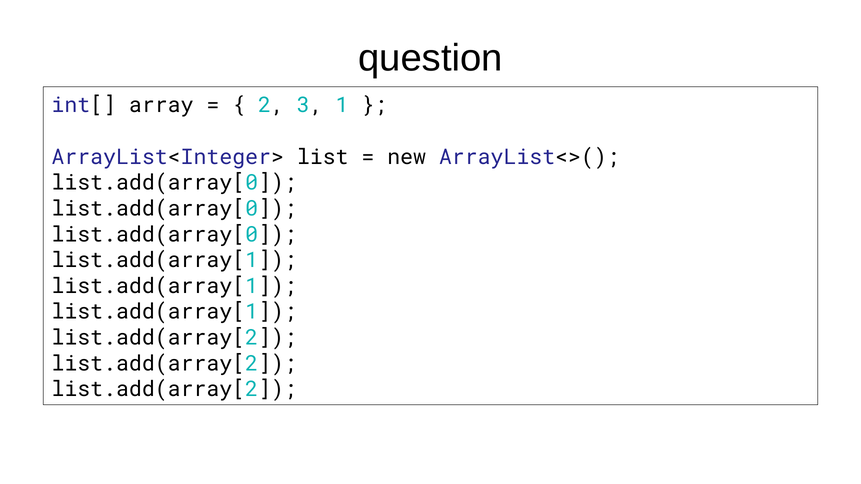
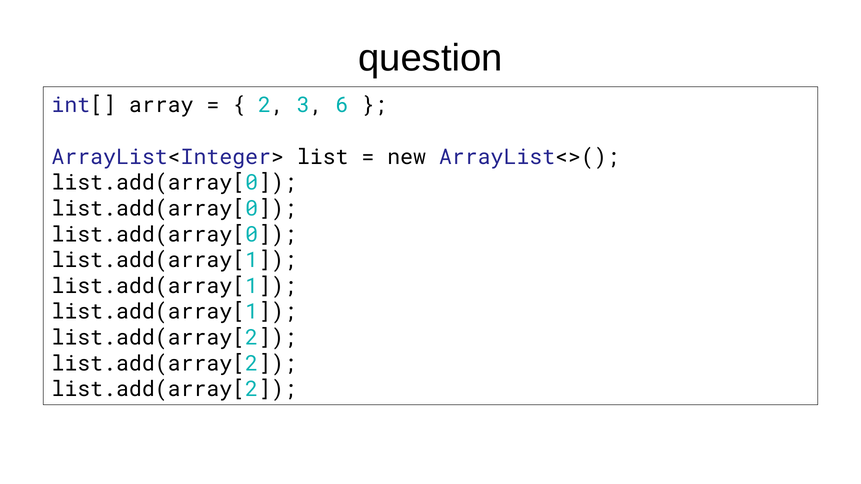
1: 1 -> 6
